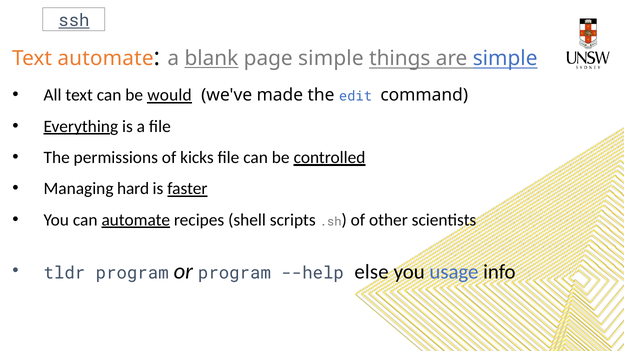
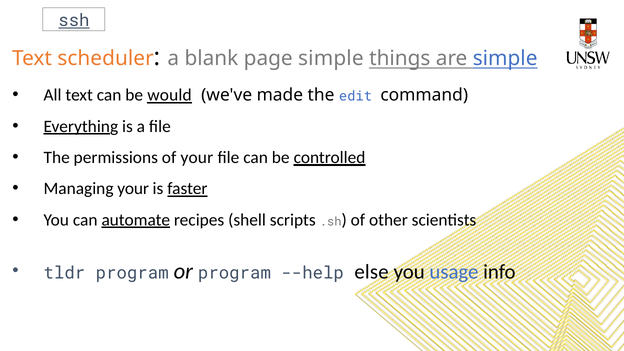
Text automate: automate -> scheduler
blank underline: present -> none
of kicks: kicks -> your
Managing hard: hard -> your
